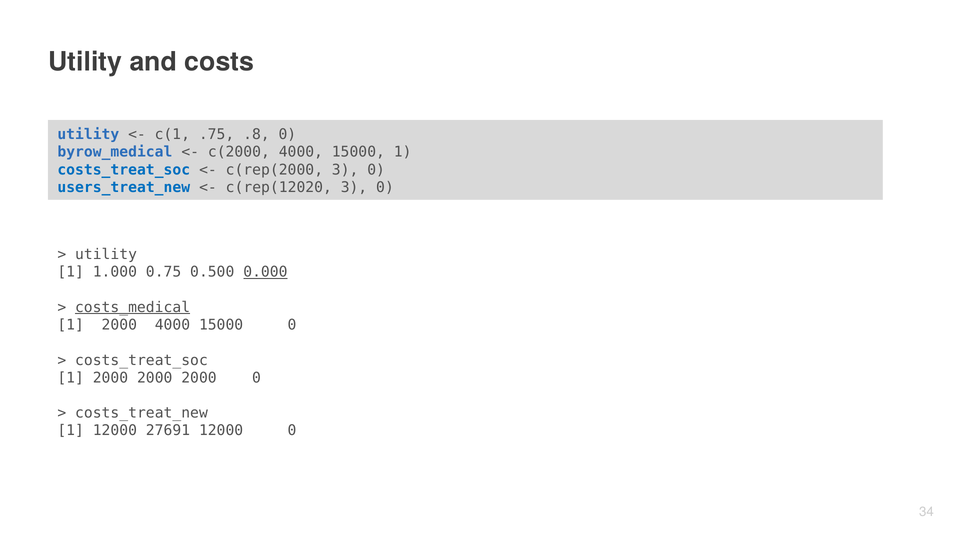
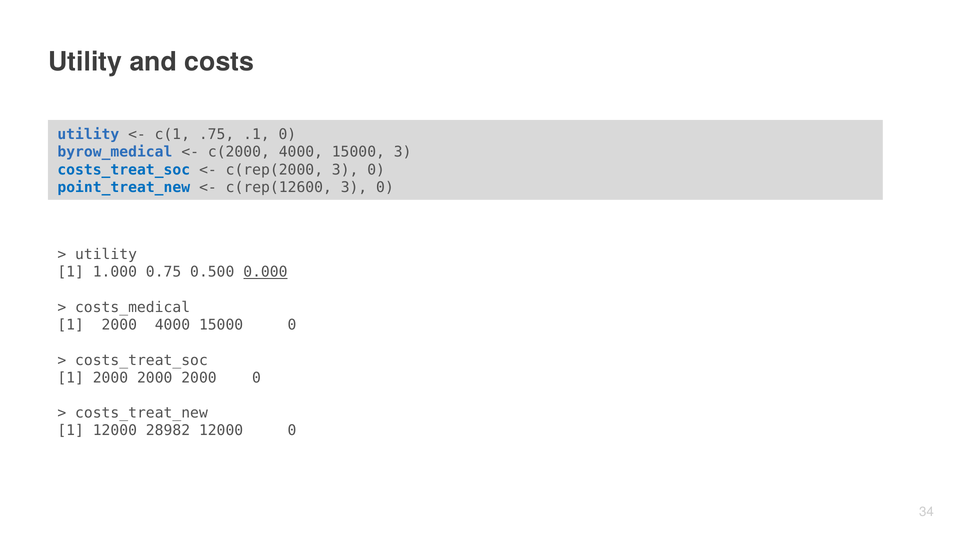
.8: .8 -> .1
15000 1: 1 -> 3
users_treat_new: users_treat_new -> point_treat_new
c(rep(12020: c(rep(12020 -> c(rep(12600
costs_medical underline: present -> none
27691: 27691 -> 28982
